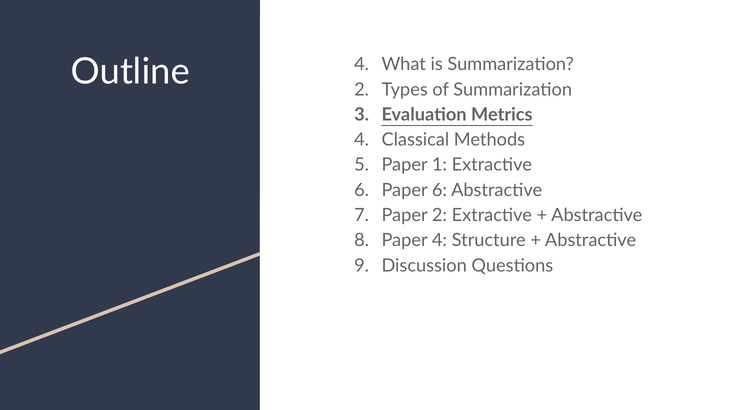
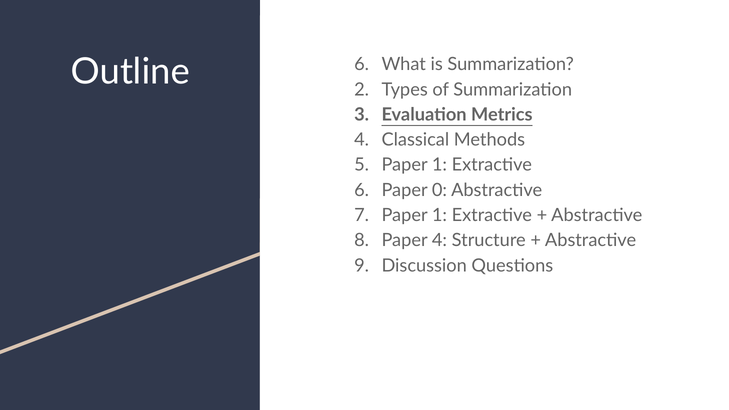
Outline 4: 4 -> 6
Paper 6: 6 -> 0
2 at (439, 215): 2 -> 1
